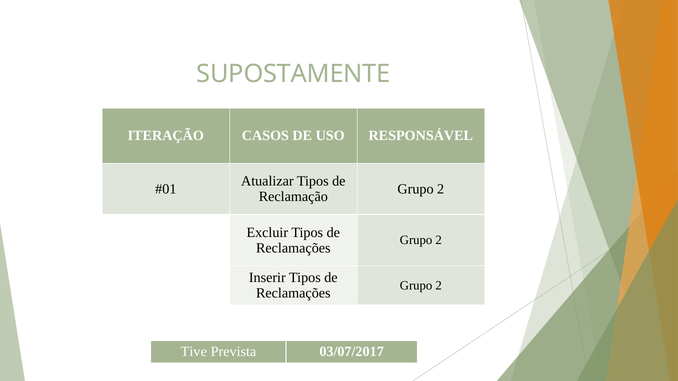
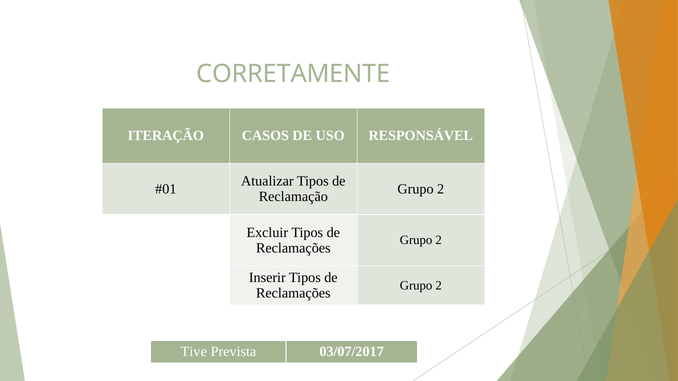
SUPOSTAMENTE: SUPOSTAMENTE -> CORRETAMENTE
